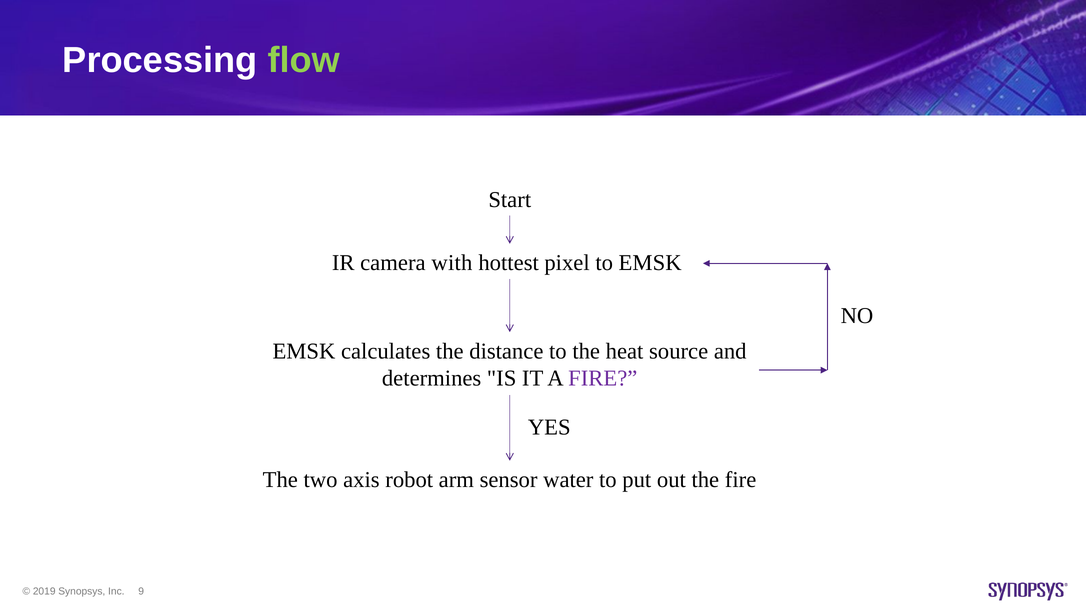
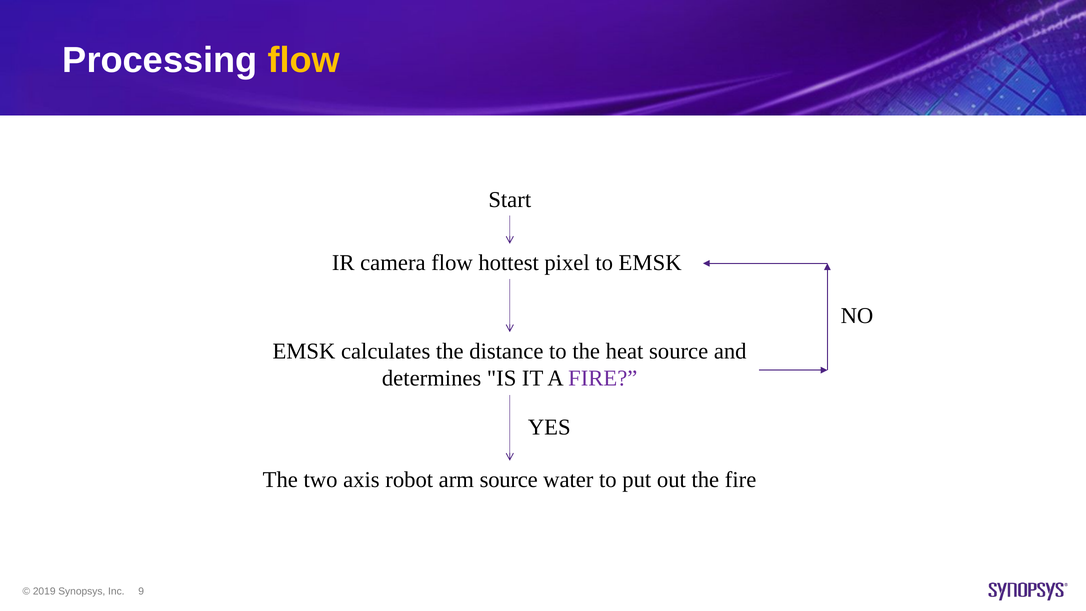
flow at (304, 61) colour: light green -> yellow
camera with: with -> flow
arm sensor: sensor -> source
